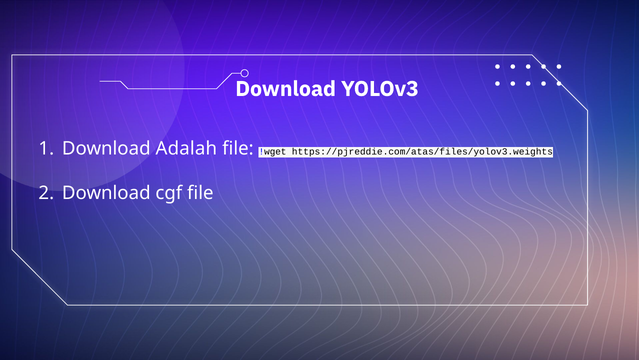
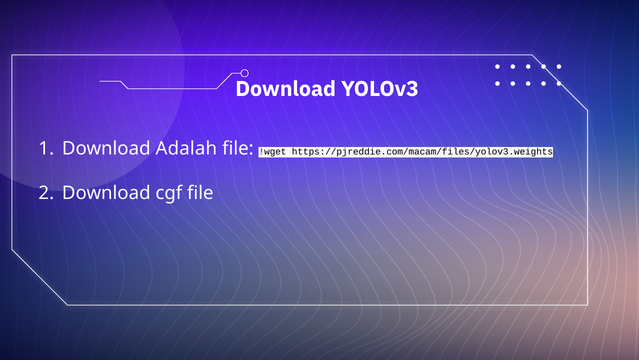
https://pjreddie.com/atas/files/yolov3.weights: https://pjreddie.com/atas/files/yolov3.weights -> https://pjreddie.com/macam/files/yolov3.weights
